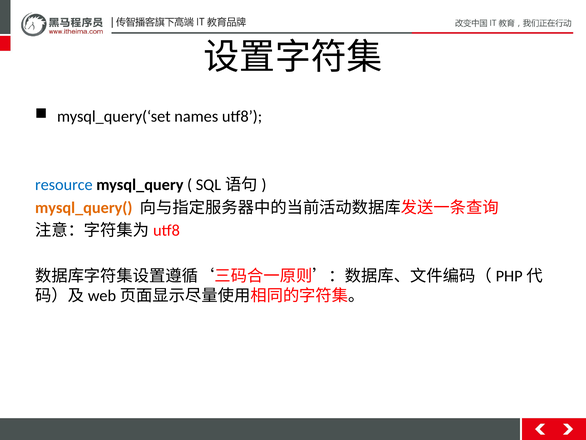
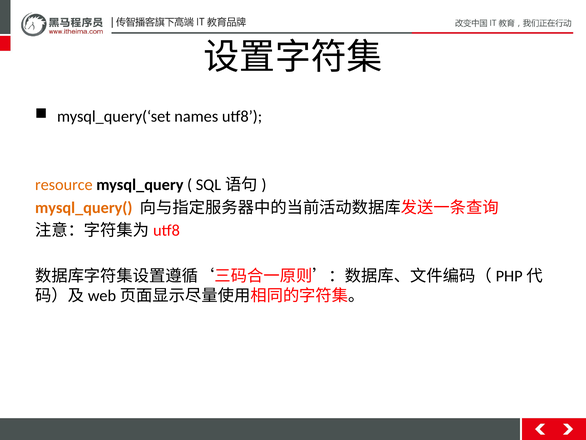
resource colour: blue -> orange
